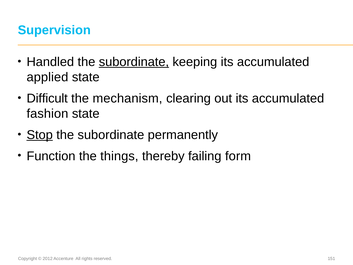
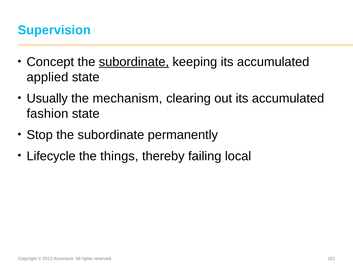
Handled: Handled -> Concept
Difficult: Difficult -> Usually
Stop underline: present -> none
Function: Function -> Lifecycle
form: form -> local
